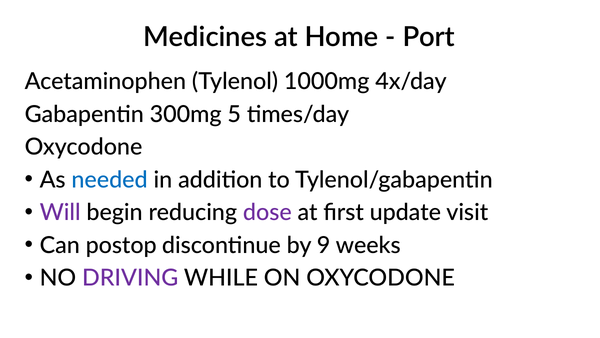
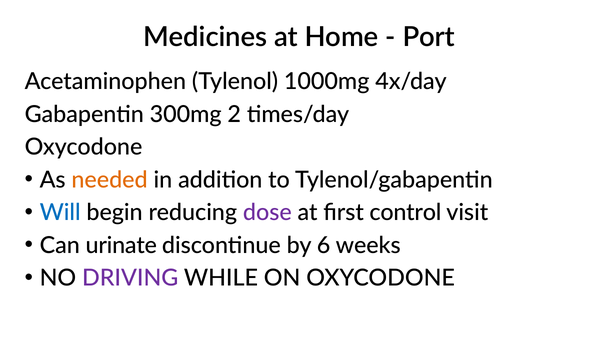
5: 5 -> 2
needed colour: blue -> orange
Will colour: purple -> blue
update: update -> control
postop: postop -> urinate
9: 9 -> 6
